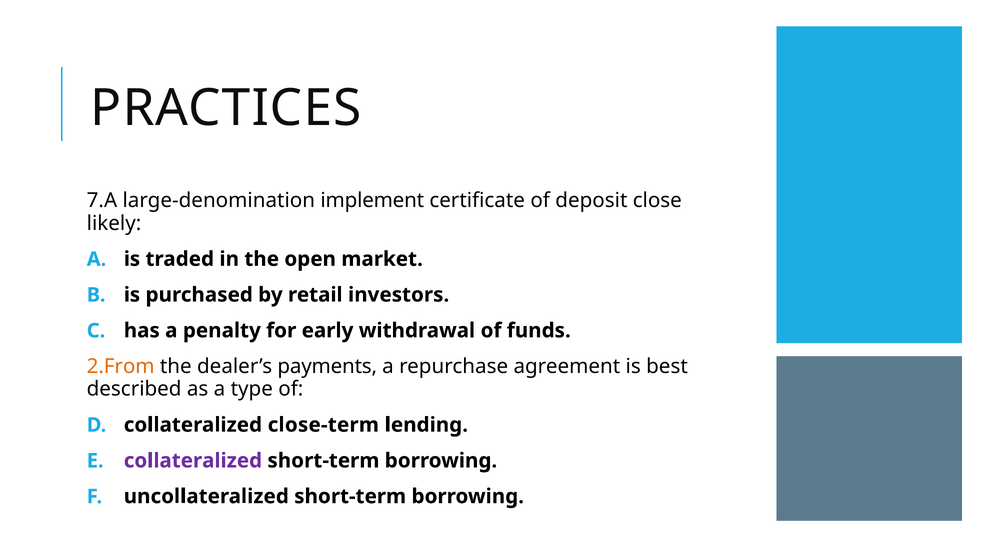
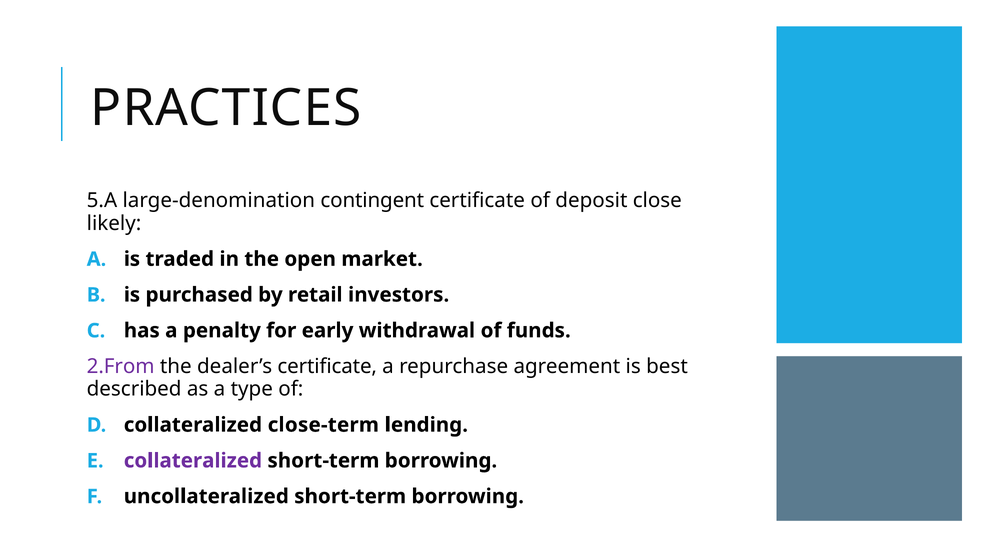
7.A: 7.A -> 5.A
implement: implement -> contingent
2.From colour: orange -> purple
dealer’s payments: payments -> certificate
